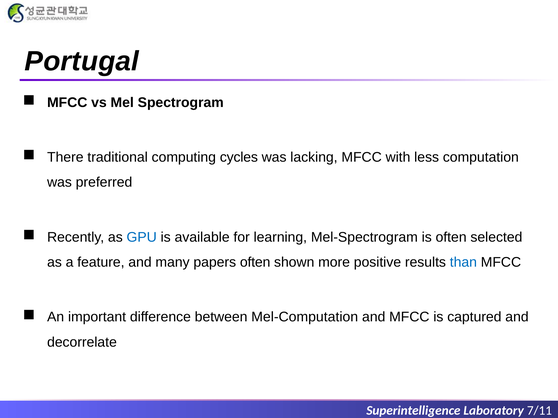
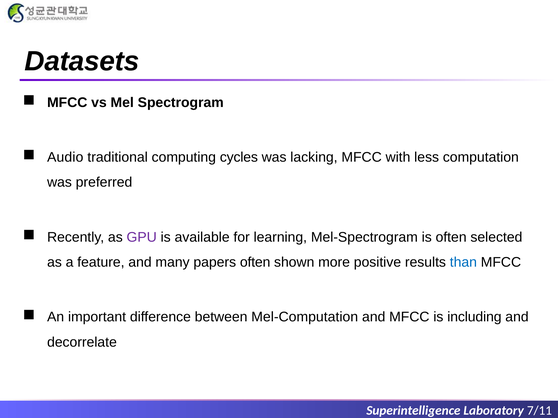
Portugal: Portugal -> Datasets
There: There -> Audio
GPU colour: blue -> purple
captured: captured -> including
